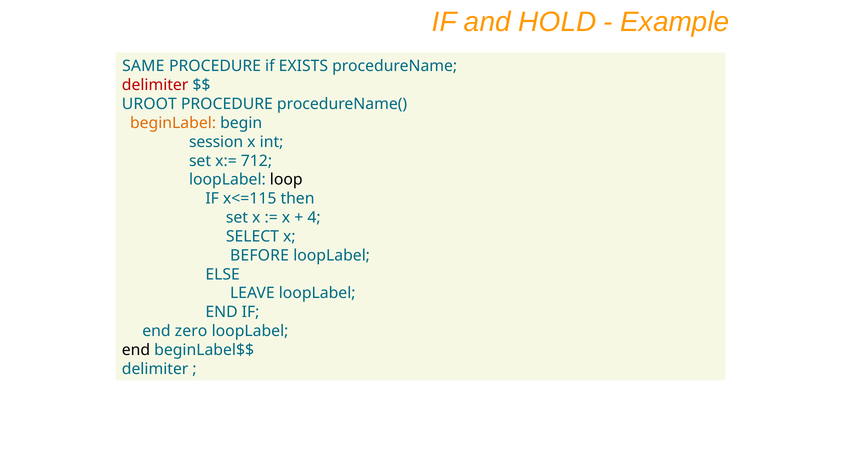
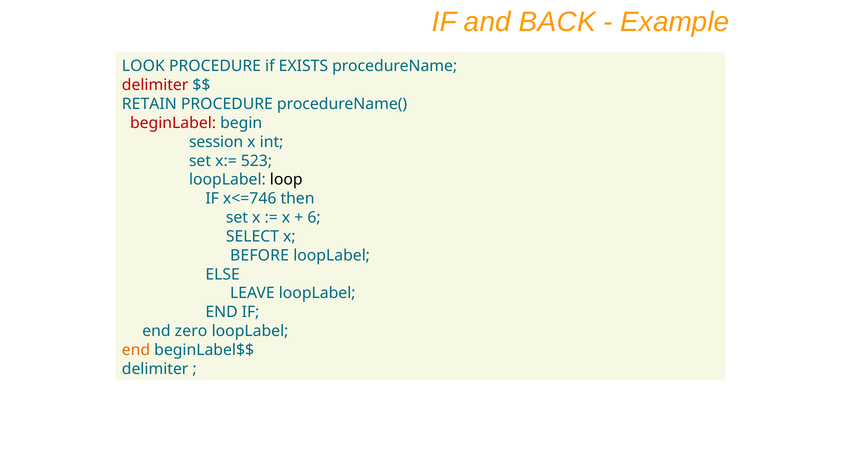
HOLD: HOLD -> BACK
SAME: SAME -> LOOK
UROOT: UROOT -> RETAIN
beginLabel colour: orange -> red
712: 712 -> 523
x<=115: x<=115 -> x<=746
4: 4 -> 6
end at (136, 350) colour: black -> orange
